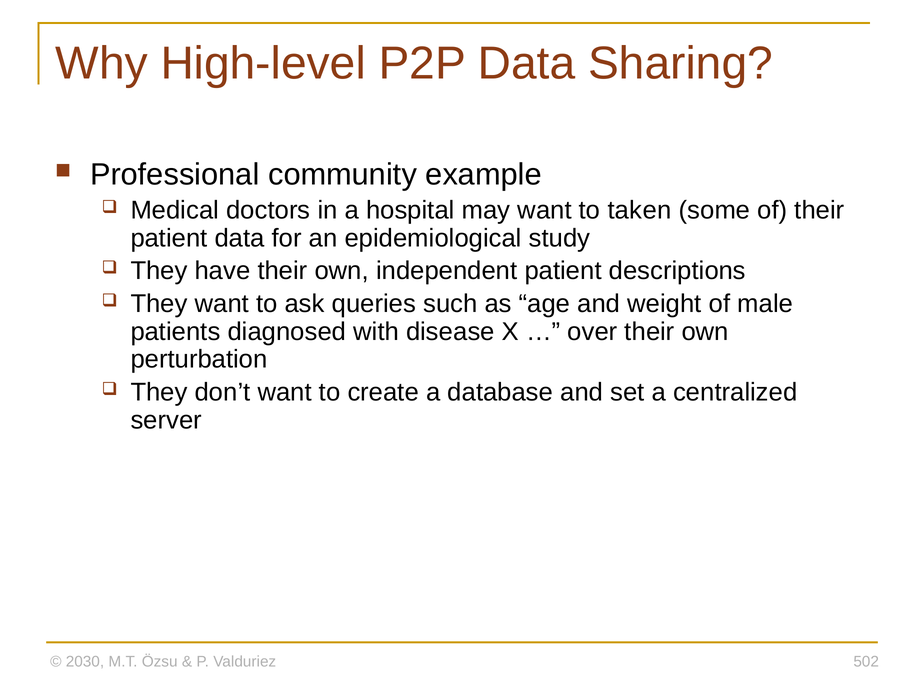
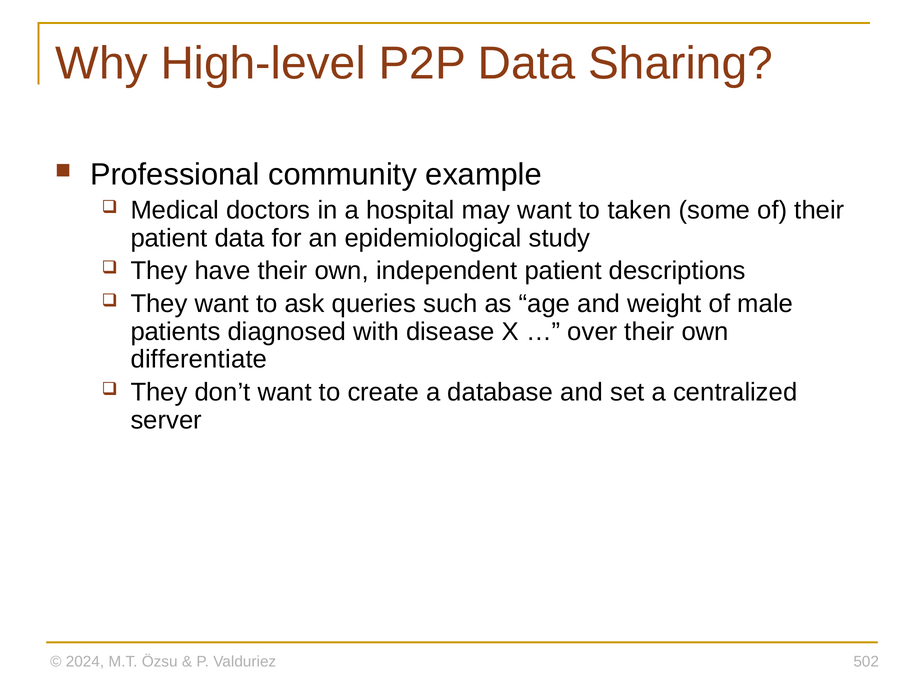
perturbation: perturbation -> differentiate
2030: 2030 -> 2024
